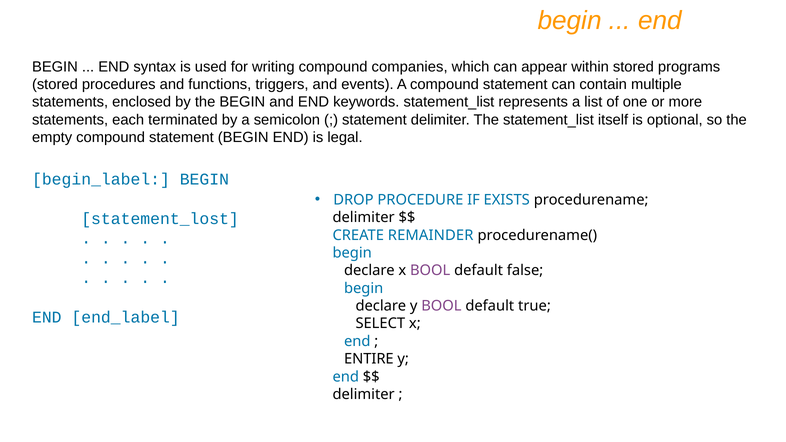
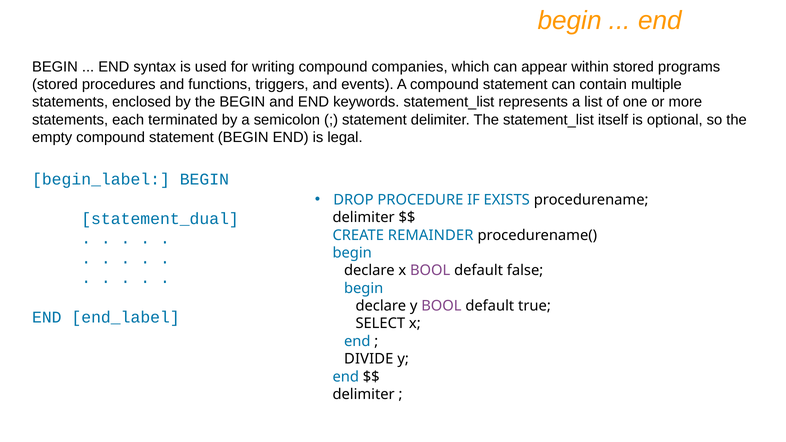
statement_lost: statement_lost -> statement_dual
ENTIRE: ENTIRE -> DIVIDE
